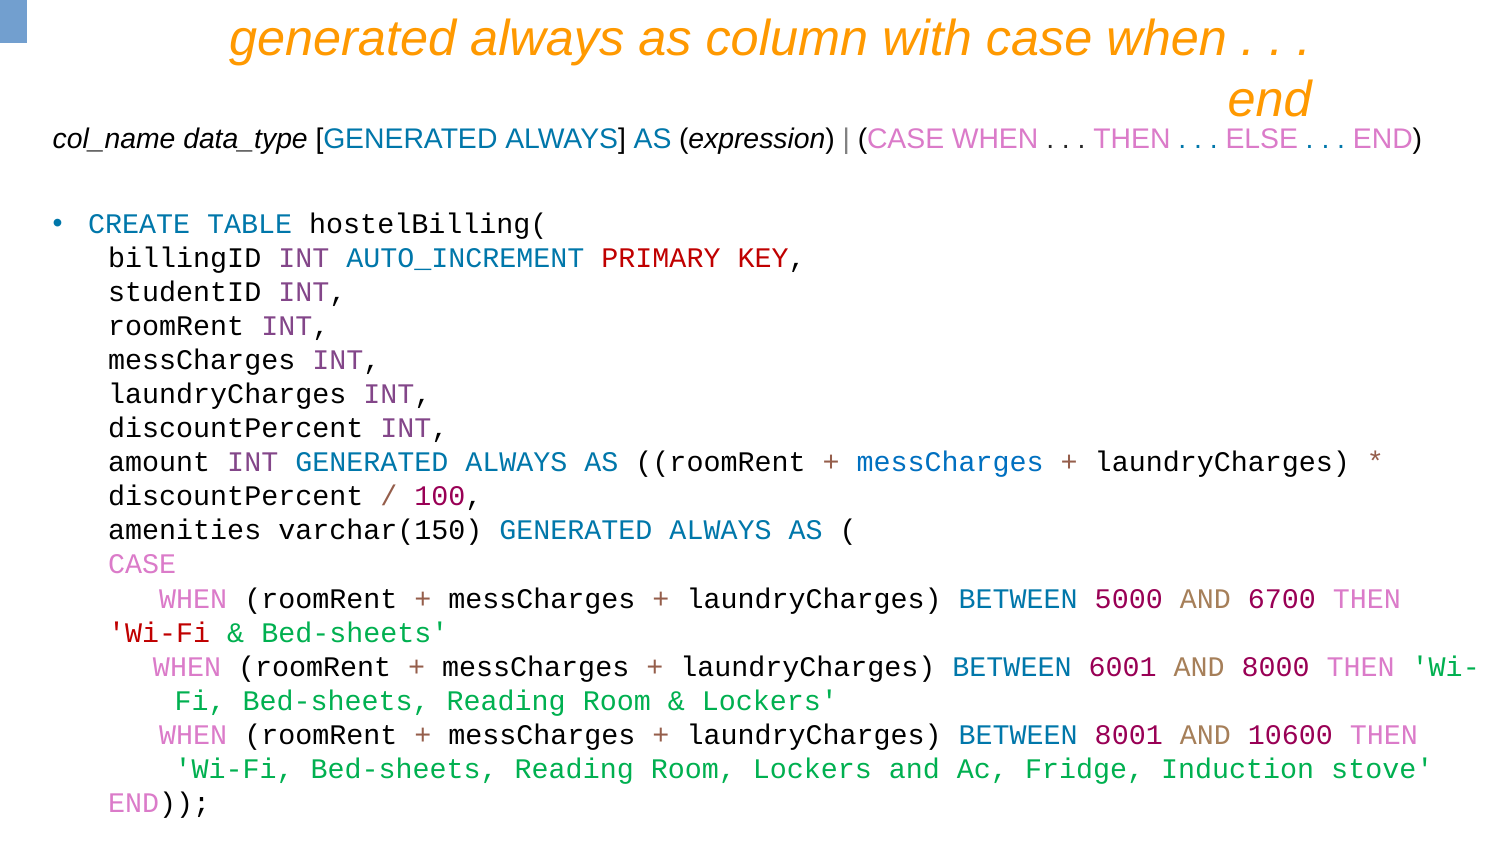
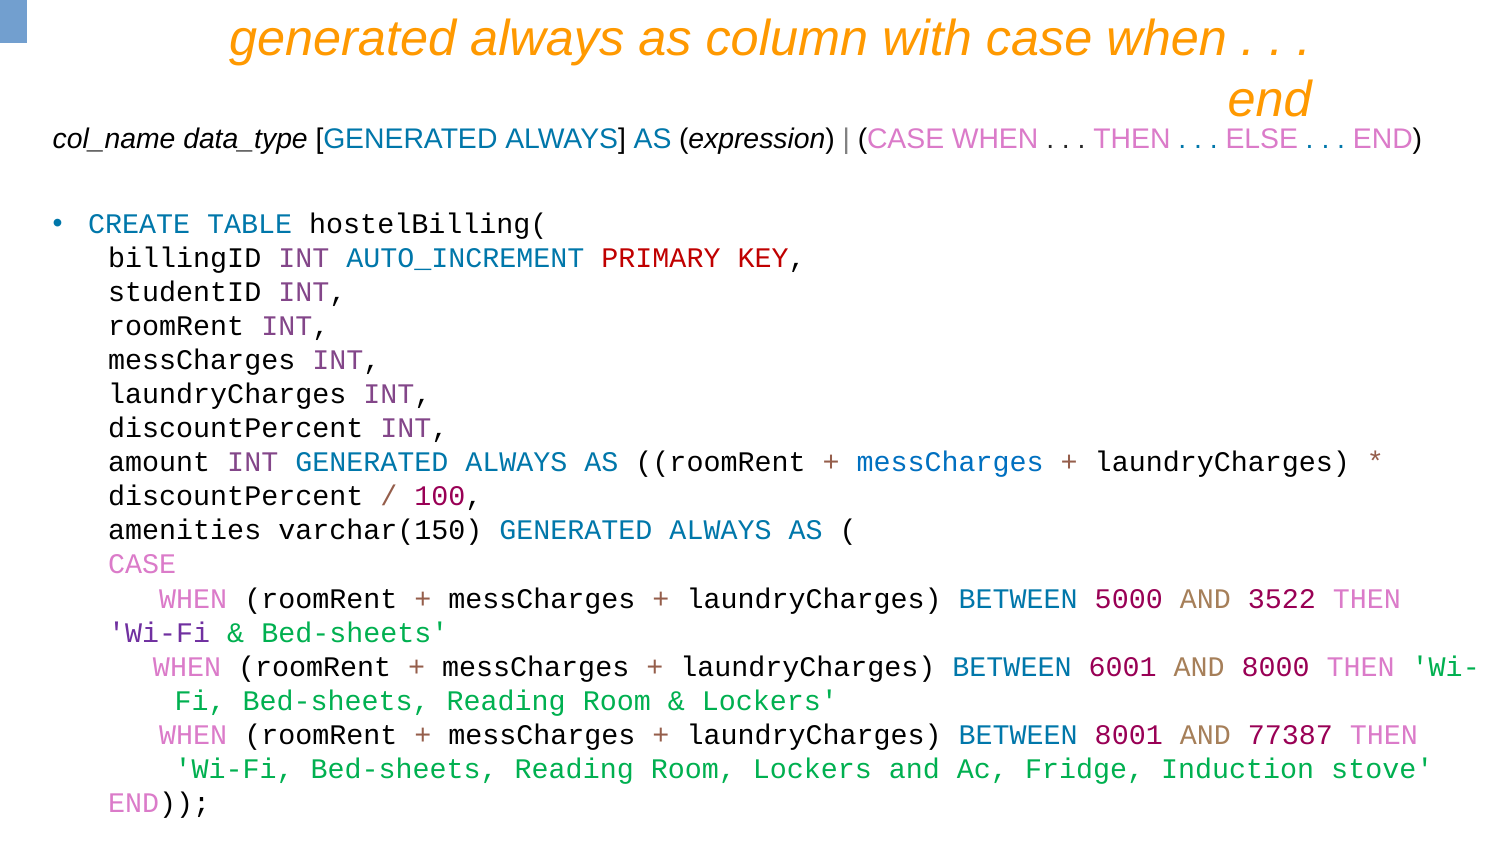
6700: 6700 -> 3522
Wi-Fi at (159, 632) colour: red -> purple
10600: 10600 -> 77387
